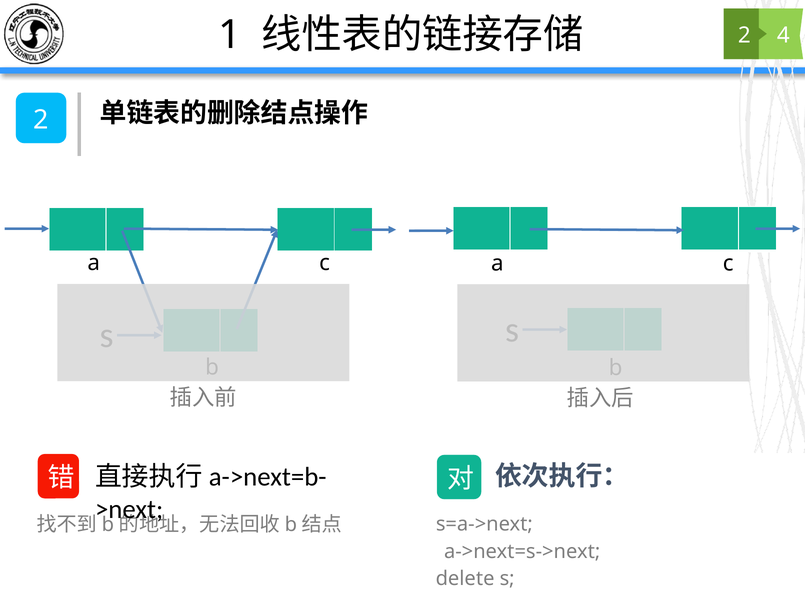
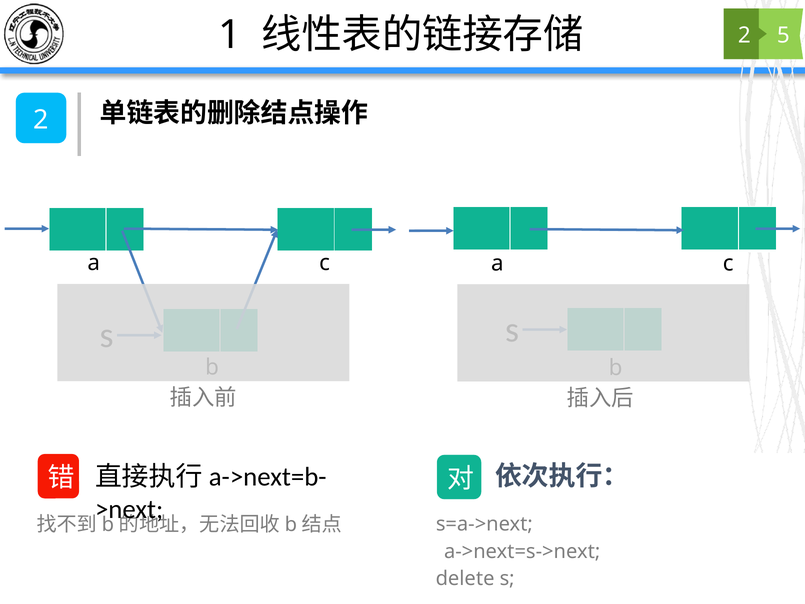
4: 4 -> 5
